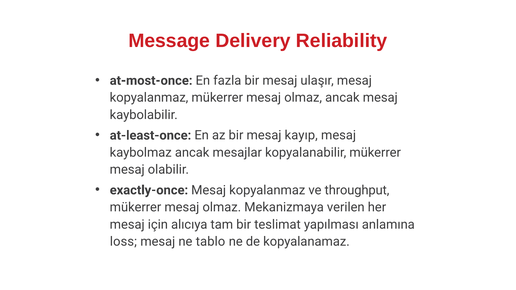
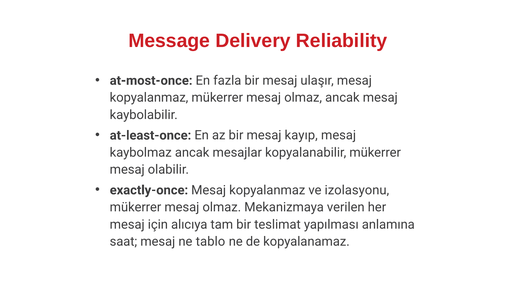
throughput: throughput -> izolasyonu
loss: loss -> saat
